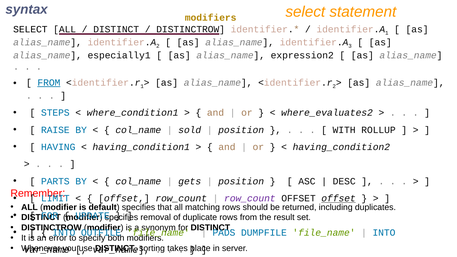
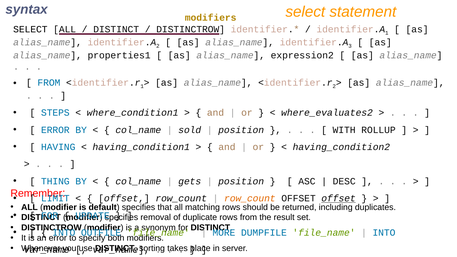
especially1: especially1 -> properties1
FROM at (49, 83) underline: present -> none
RAISE at (55, 130): RAISE -> ERROR
PARTS: PARTS -> THING
row_count at (250, 198) colour: purple -> orange
PADS: PADS -> MORE
